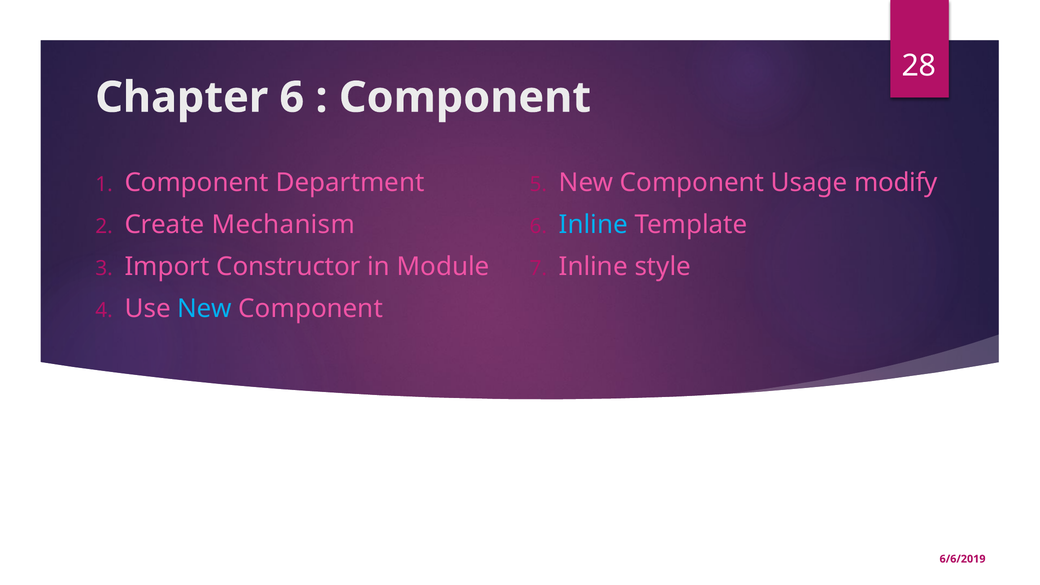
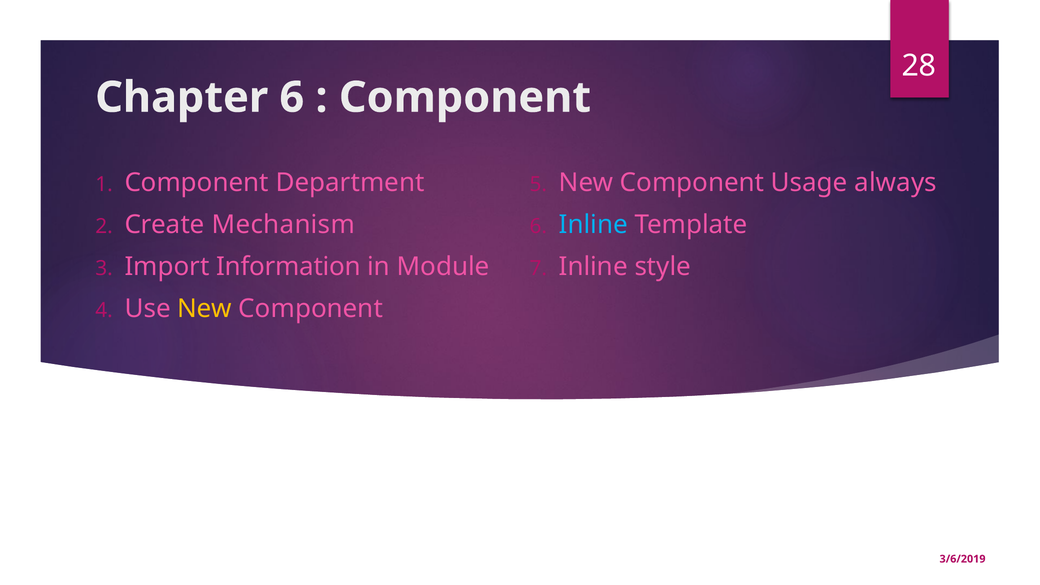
modify: modify -> always
Constructor: Constructor -> Information
New at (205, 309) colour: light blue -> yellow
6/6/2019: 6/6/2019 -> 3/6/2019
